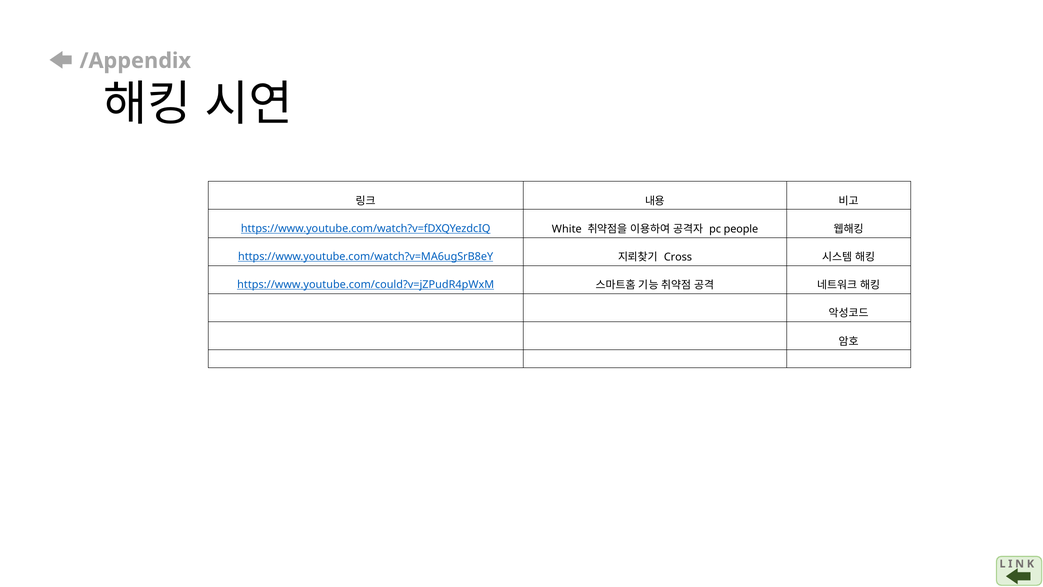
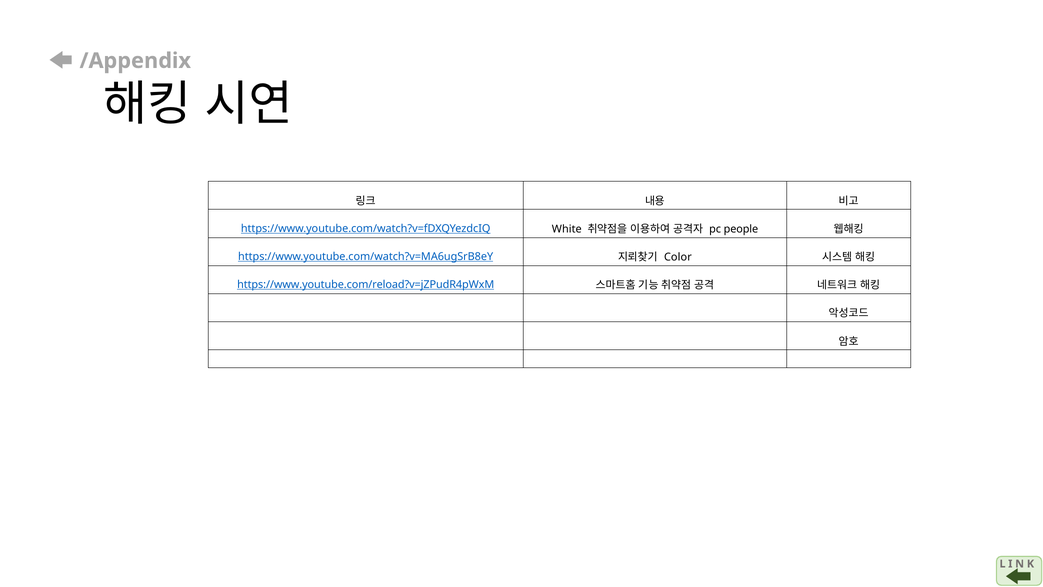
Cross: Cross -> Color
https://www.youtube.com/could?v=jZPudR4pWxM: https://www.youtube.com/could?v=jZPudR4pWxM -> https://www.youtube.com/reload?v=jZPudR4pWxM
